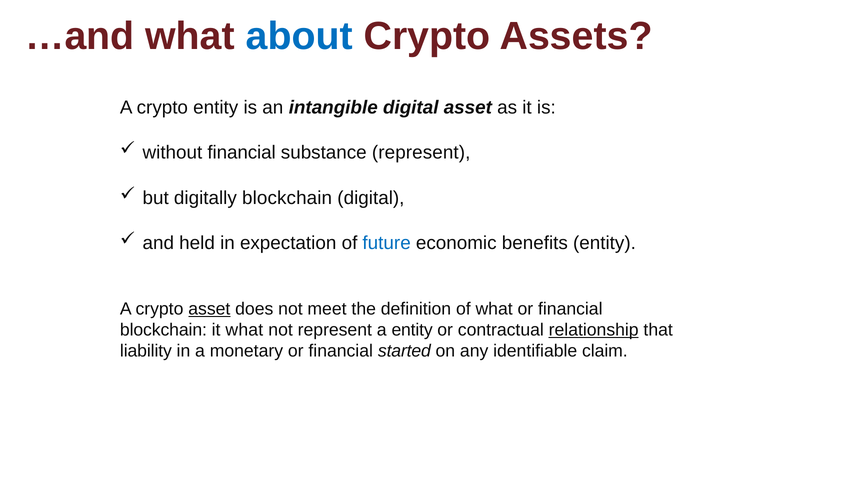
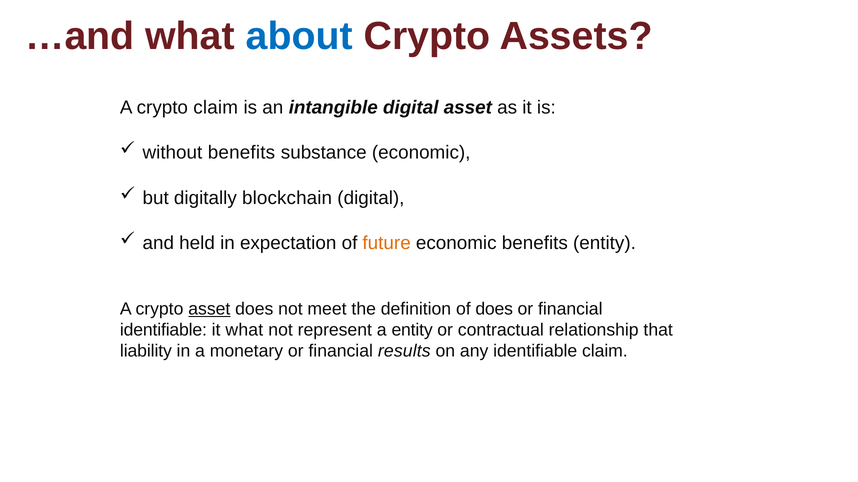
crypto entity: entity -> claim
without financial: financial -> benefits
substance represent: represent -> economic
future colour: blue -> orange
of what: what -> does
blockchain at (163, 331): blockchain -> identifiable
relationship underline: present -> none
started: started -> results
